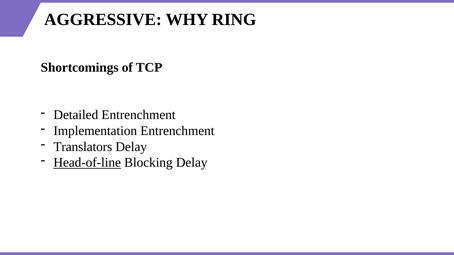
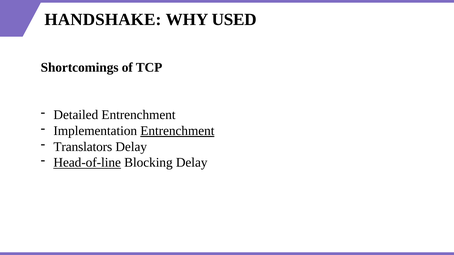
AGGRESSIVE: AGGRESSIVE -> HANDSHAKE
RING: RING -> USED
Entrenchment at (177, 131) underline: none -> present
